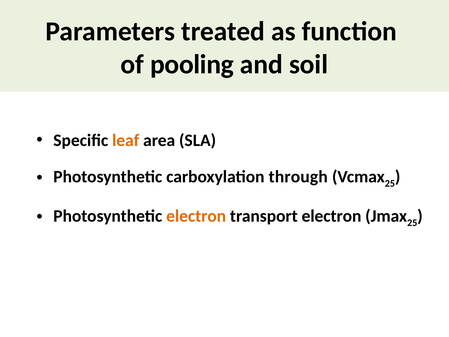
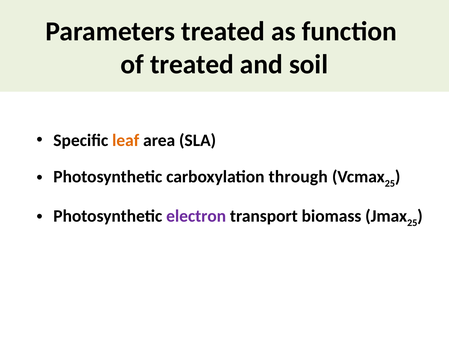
of pooling: pooling -> treated
electron at (196, 216) colour: orange -> purple
transport electron: electron -> biomass
